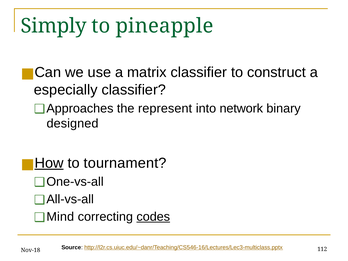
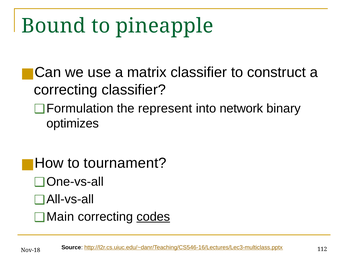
Simply: Simply -> Bound
especially at (66, 90): especially -> correcting
Approaches: Approaches -> Formulation
designed: designed -> optimizes
How underline: present -> none
Mind: Mind -> Main
